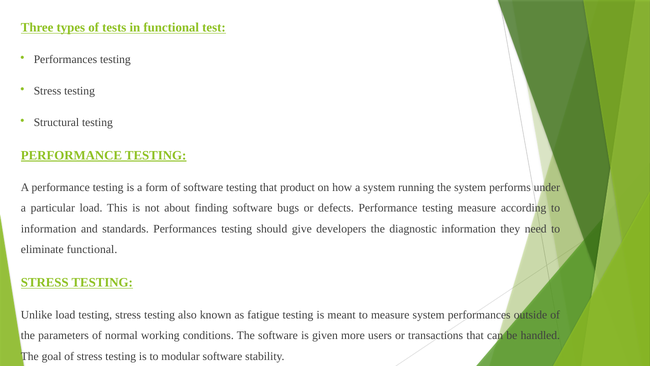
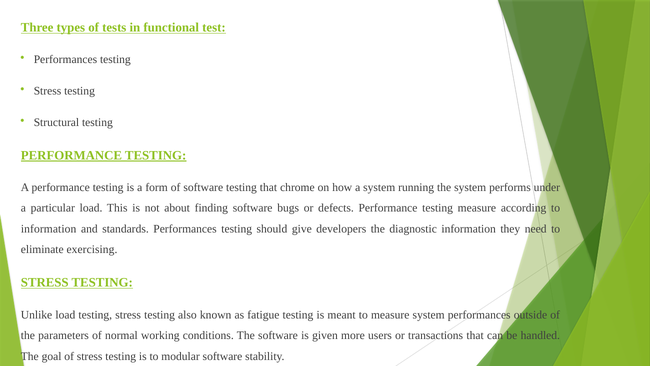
product: product -> chrome
eliminate functional: functional -> exercising
